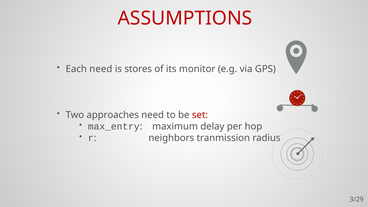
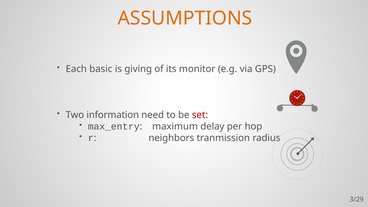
ASSUMPTIONS colour: red -> orange
Each need: need -> basic
stores: stores -> giving
approaches: approaches -> information
